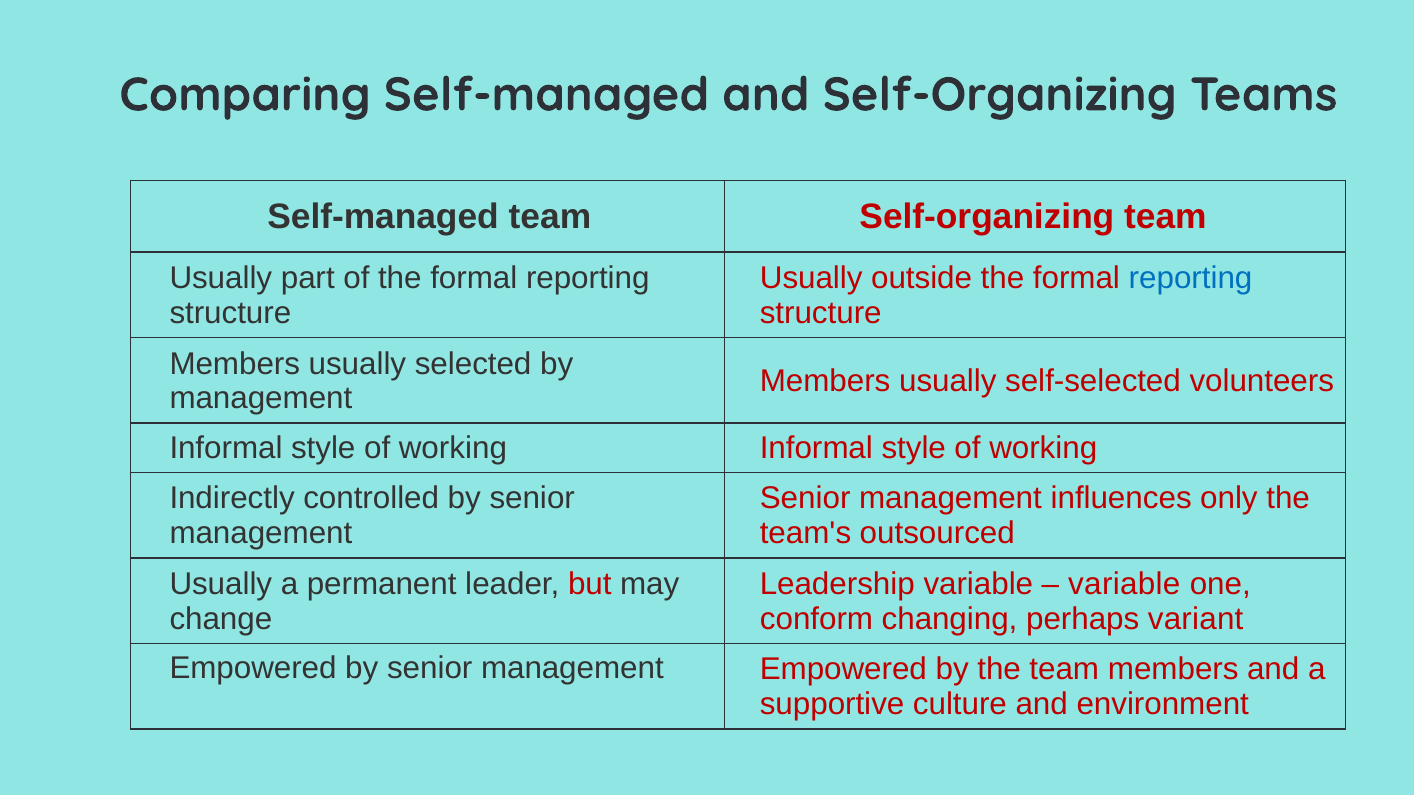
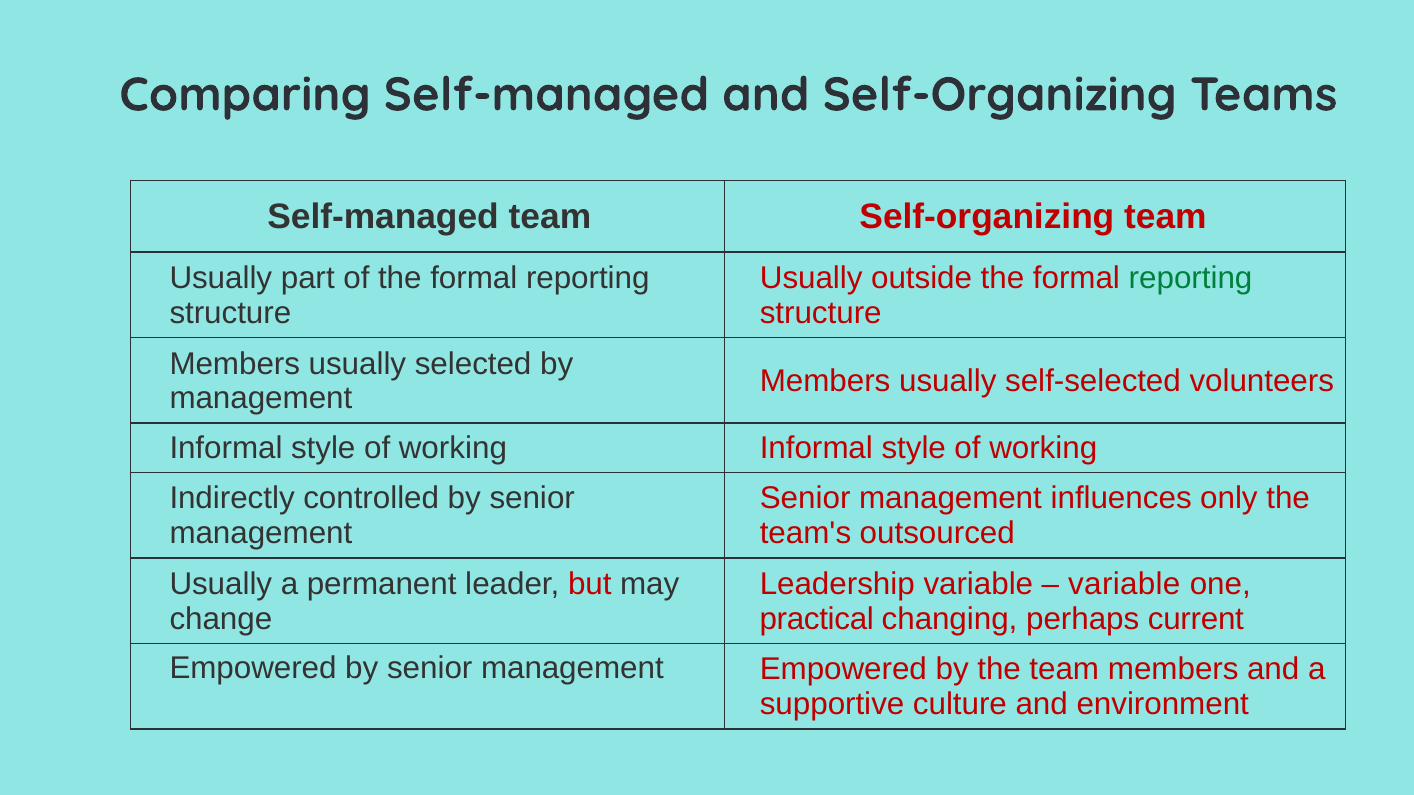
reporting at (1191, 278) colour: blue -> green
conform: conform -> practical
variant: variant -> current
